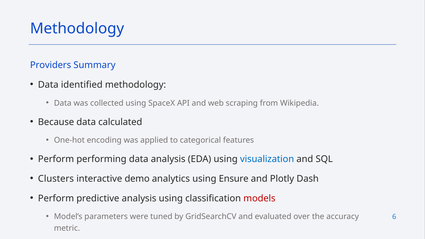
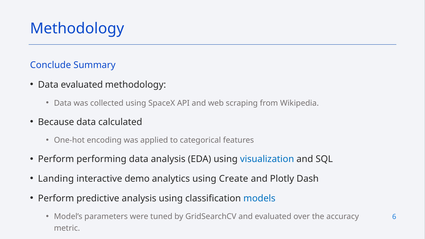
Providers: Providers -> Conclude
Data identified: identified -> evaluated
Clusters: Clusters -> Landing
Ensure: Ensure -> Create
models colour: red -> blue
